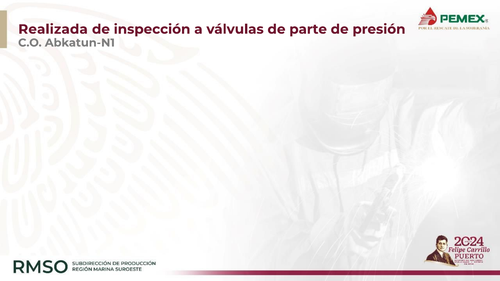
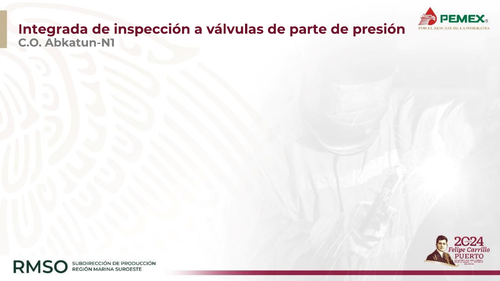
Realizada: Realizada -> Integrada
